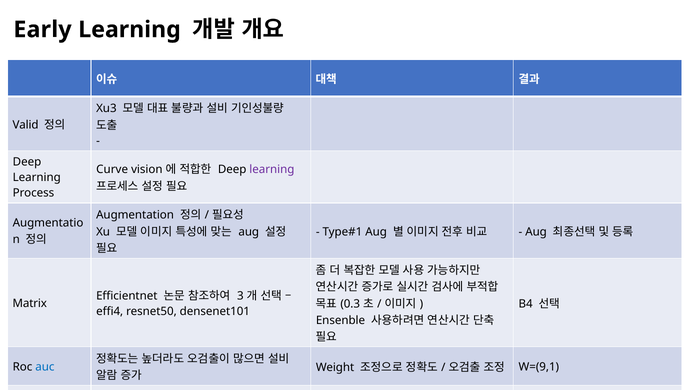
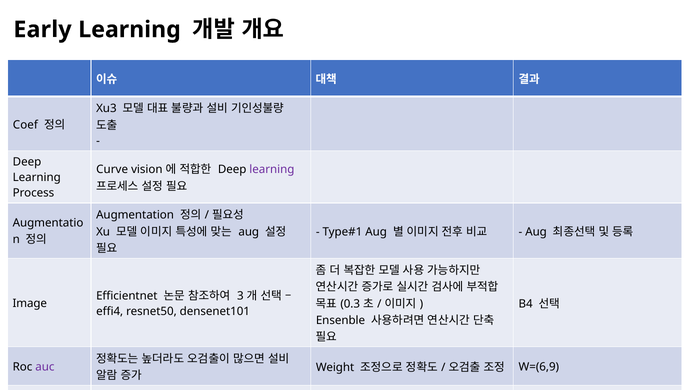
Valid at (26, 125): Valid -> Coef
Matrix: Matrix -> Image
auc colour: blue -> purple
W=(9,1: W=(9,1 -> W=(6,9
